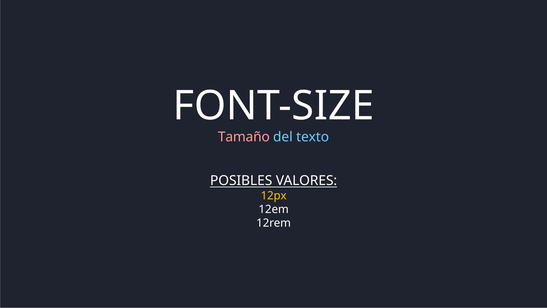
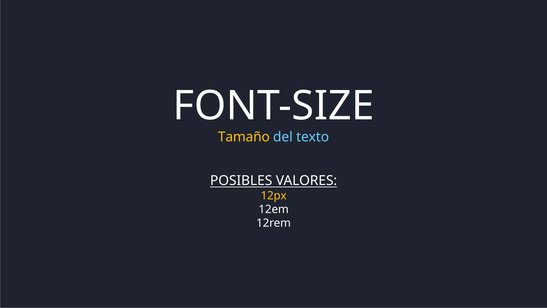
Tamaño colour: pink -> yellow
